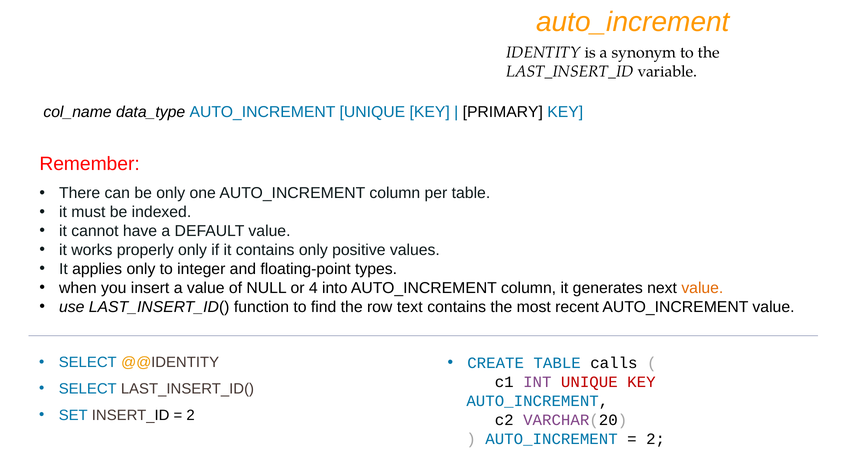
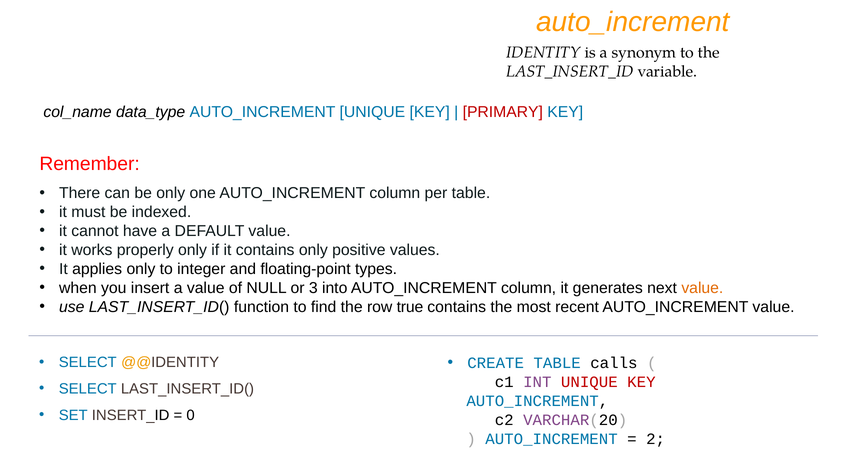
PRIMARY colour: black -> red
4: 4 -> 3
text: text -> true
2 at (191, 415): 2 -> 0
